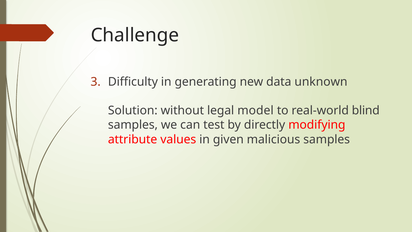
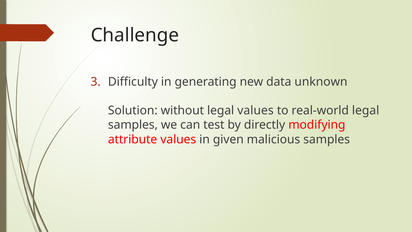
legal model: model -> values
real-world blind: blind -> legal
